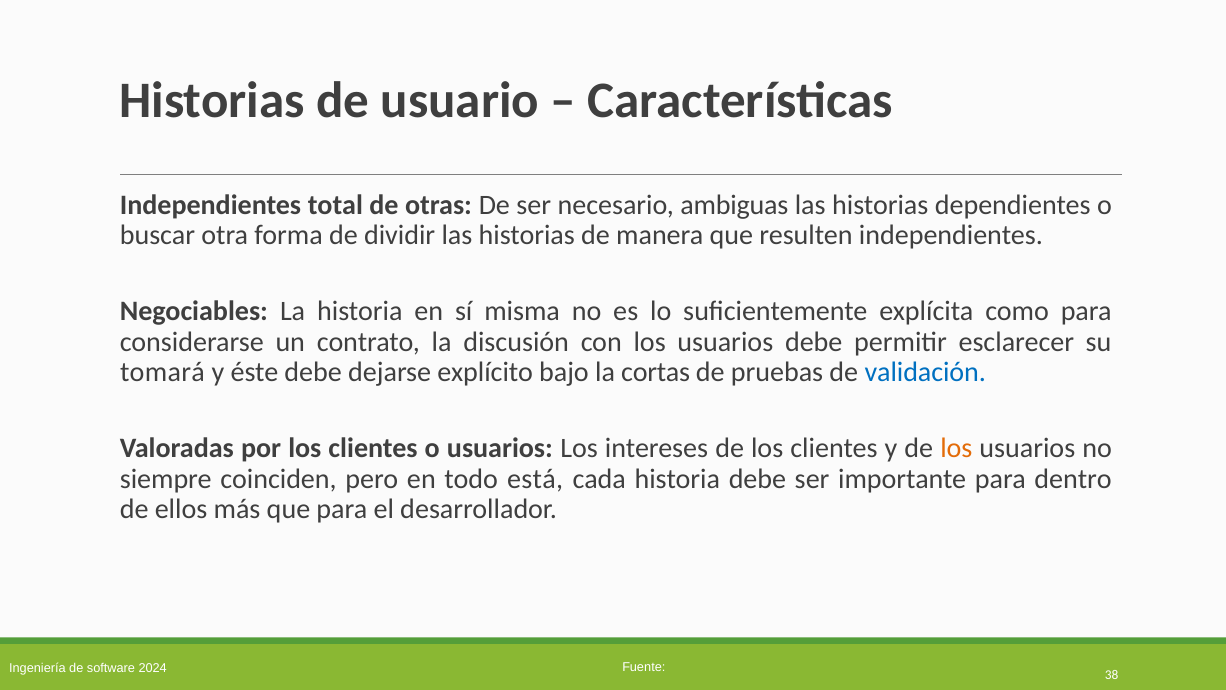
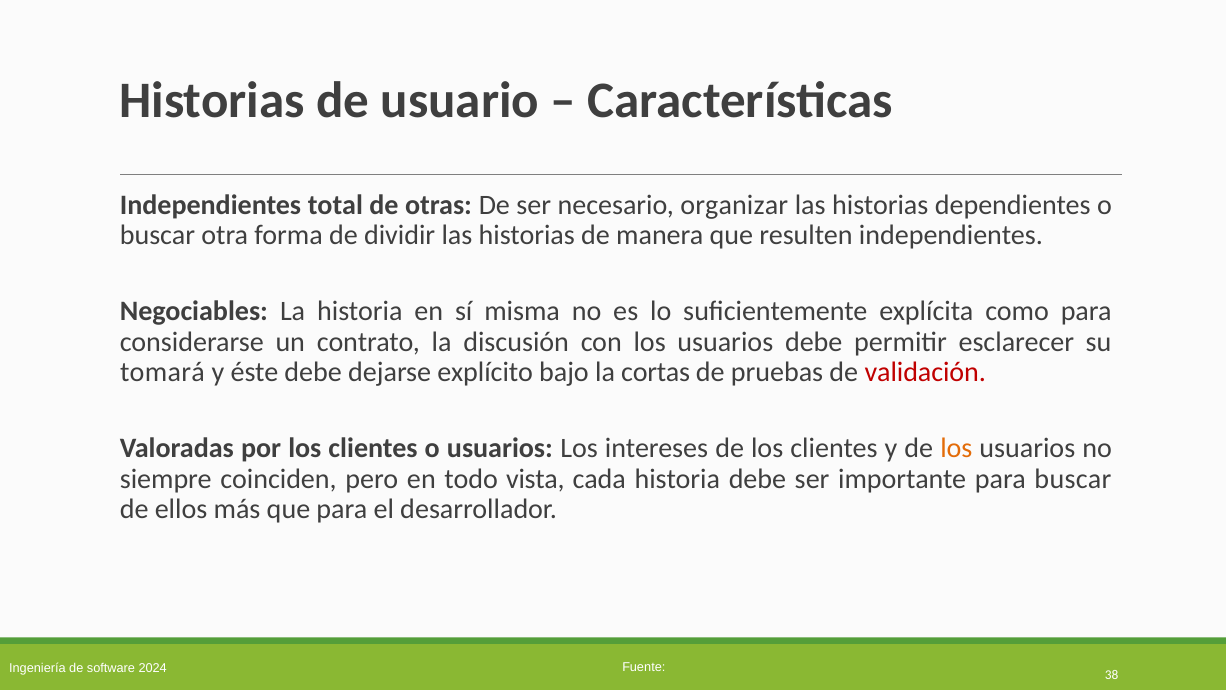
ambiguas: ambiguas -> organizar
validación colour: blue -> red
está: está -> vista
para dentro: dentro -> buscar
